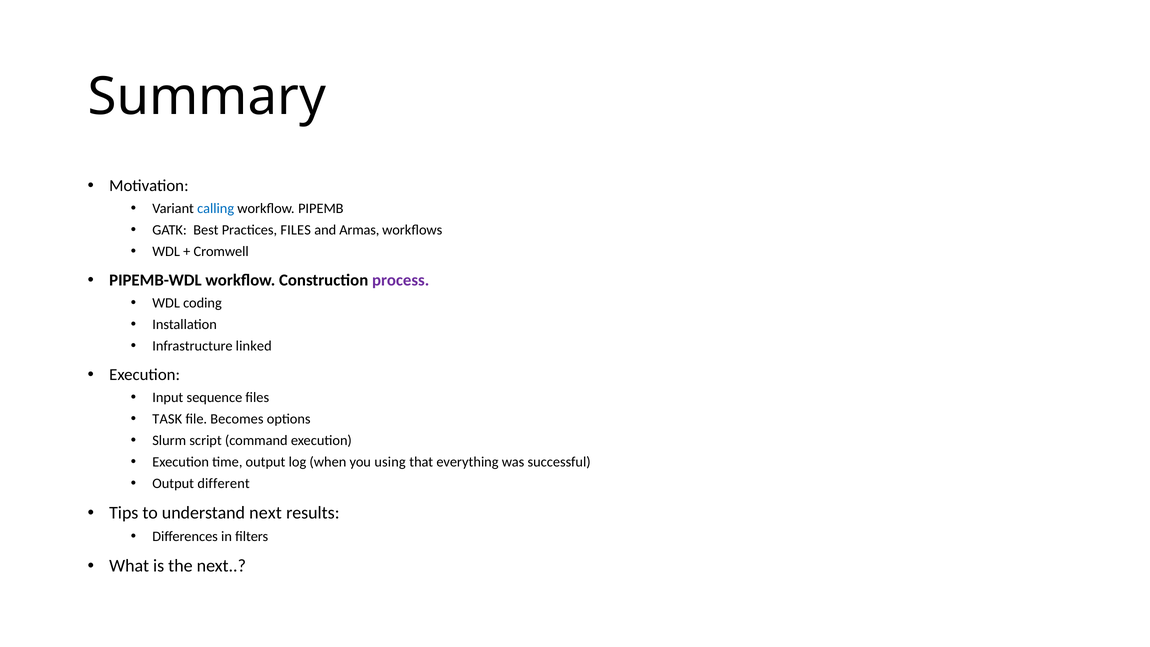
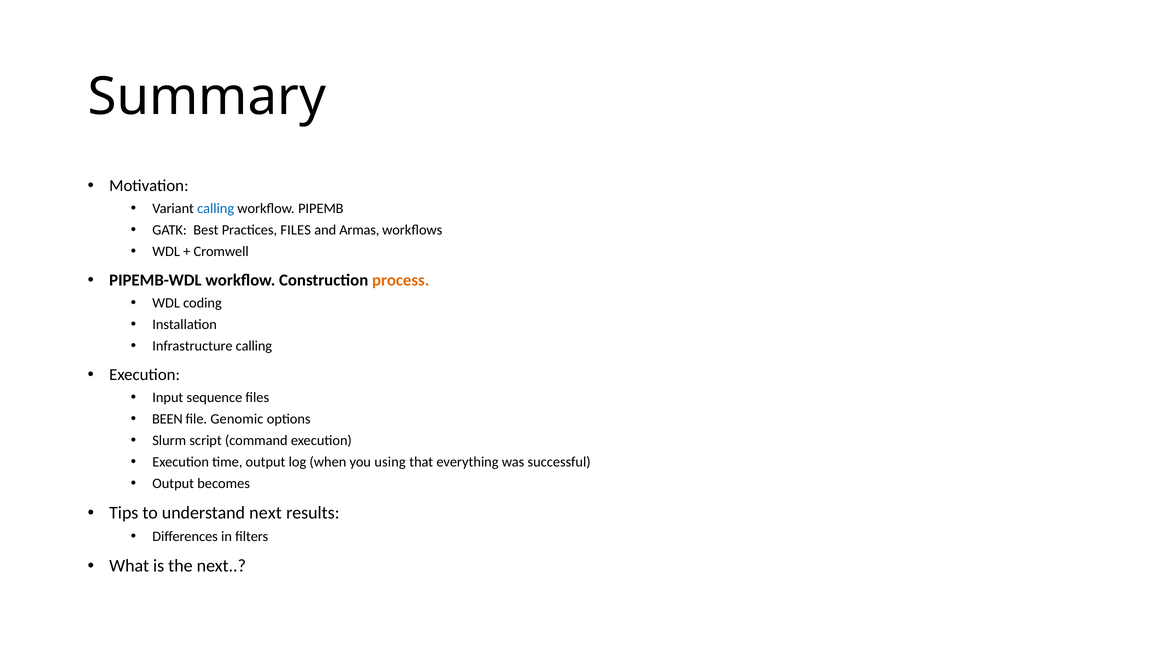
process colour: purple -> orange
Infrastructure linked: linked -> calling
TASK: TASK -> BEEN
Becomes: Becomes -> Genomic
different: different -> becomes
